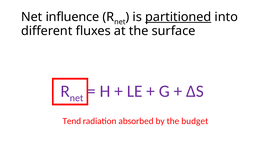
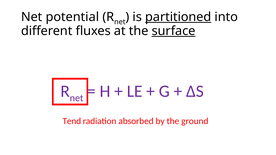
influence: influence -> potential
surface underline: none -> present
budget: budget -> ground
